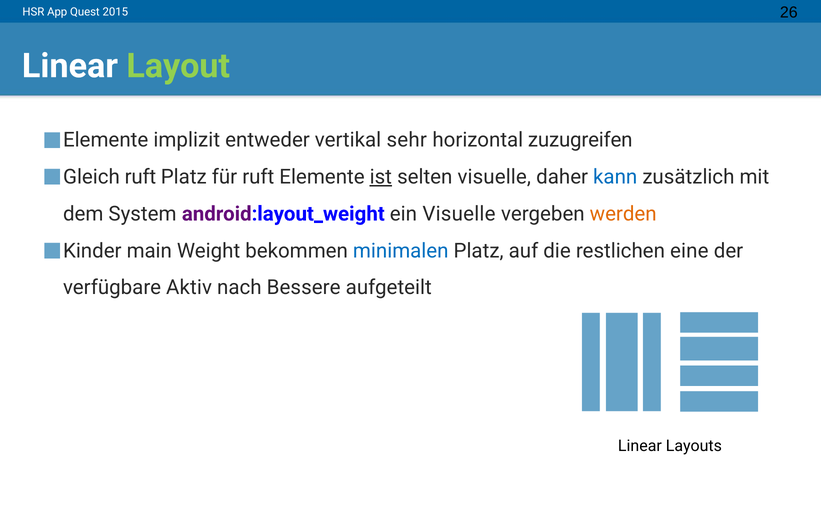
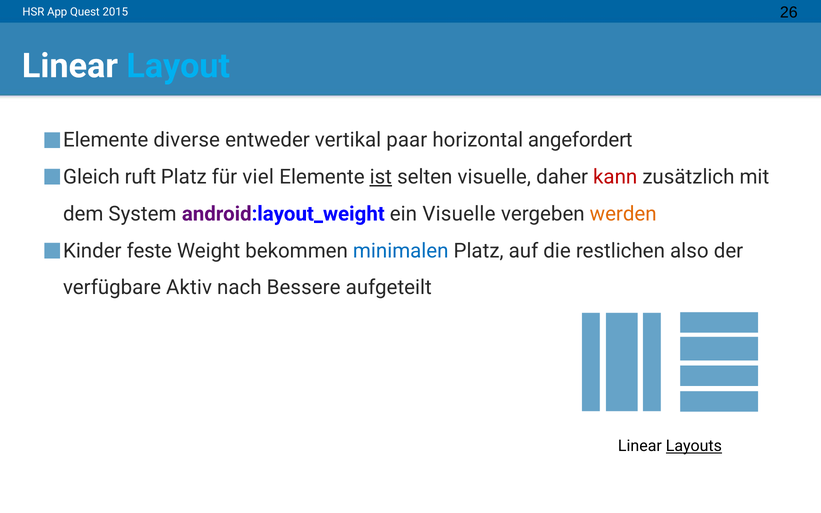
Layout colour: light green -> light blue
implizit: implizit -> diverse
sehr: sehr -> paar
zuzugreifen: zuzugreifen -> angefordert
für ruft: ruft -> viel
kann colour: blue -> red
main: main -> feste
eine: eine -> also
Layouts underline: none -> present
